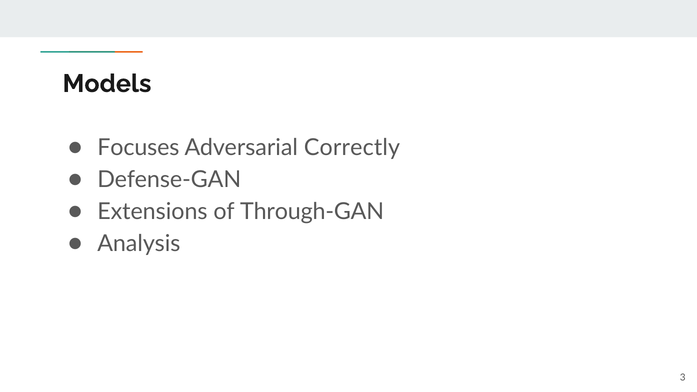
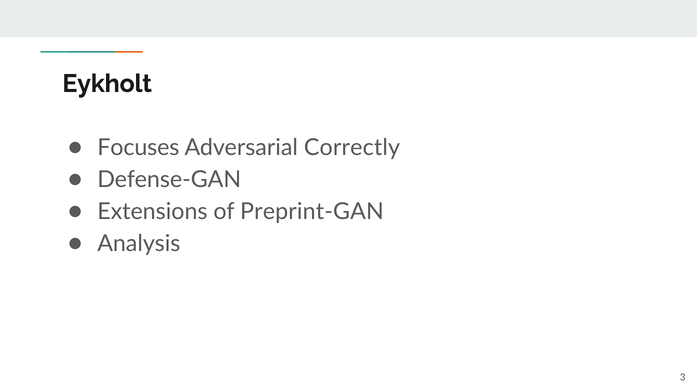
Models: Models -> Eykholt
Through-GAN: Through-GAN -> Preprint-GAN
